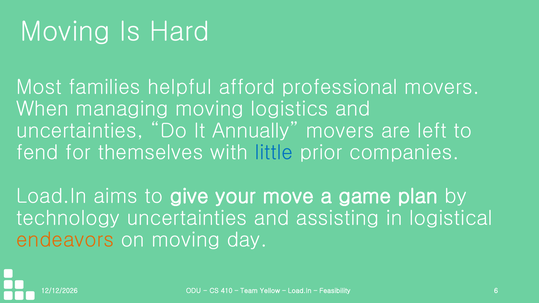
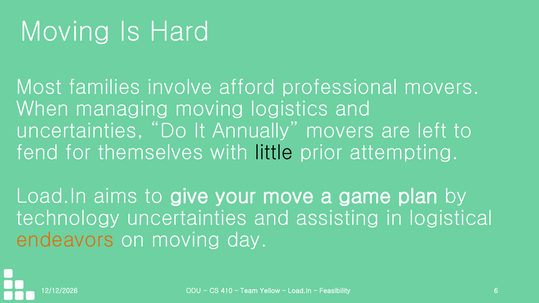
helpful: helpful -> involve
little colour: blue -> black
companies: companies -> attempting
